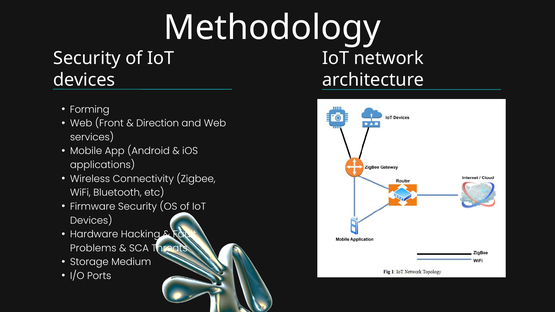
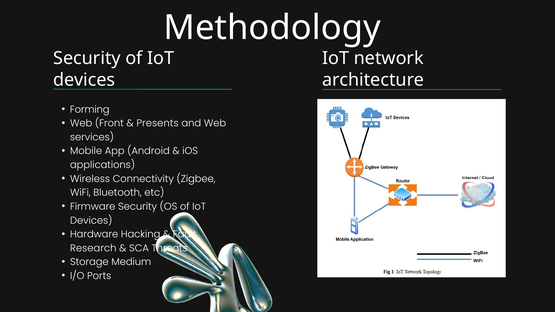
Direction: Direction -> Presents
Problems: Problems -> Research
